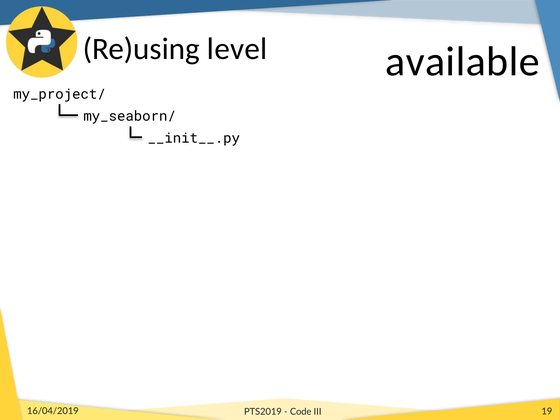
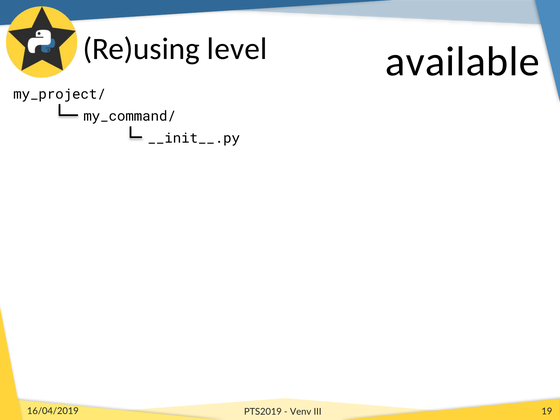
my_seaborn/: my_seaborn/ -> my_command/
Code: Code -> Venv
